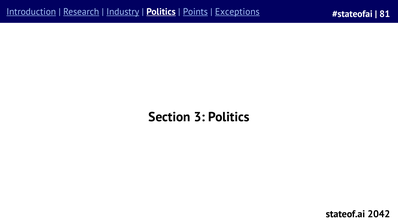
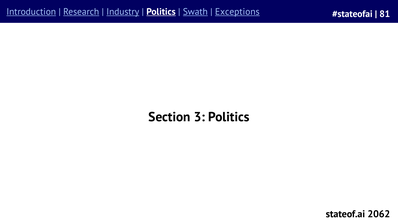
Points: Points -> Swath
2042: 2042 -> 2062
